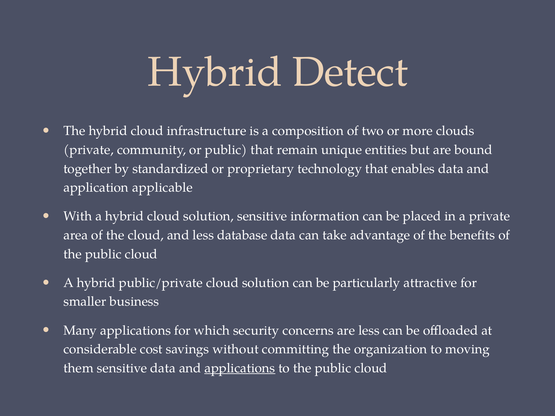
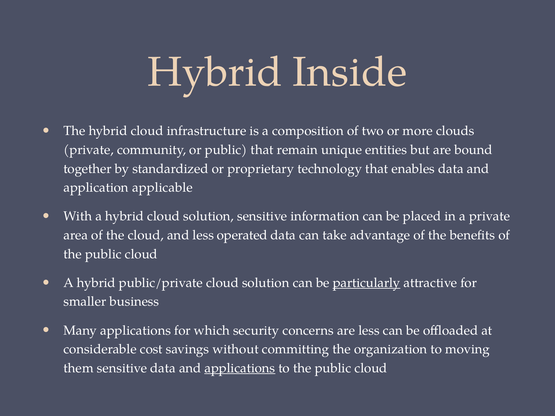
Detect: Detect -> Inside
database: database -> operated
particularly underline: none -> present
